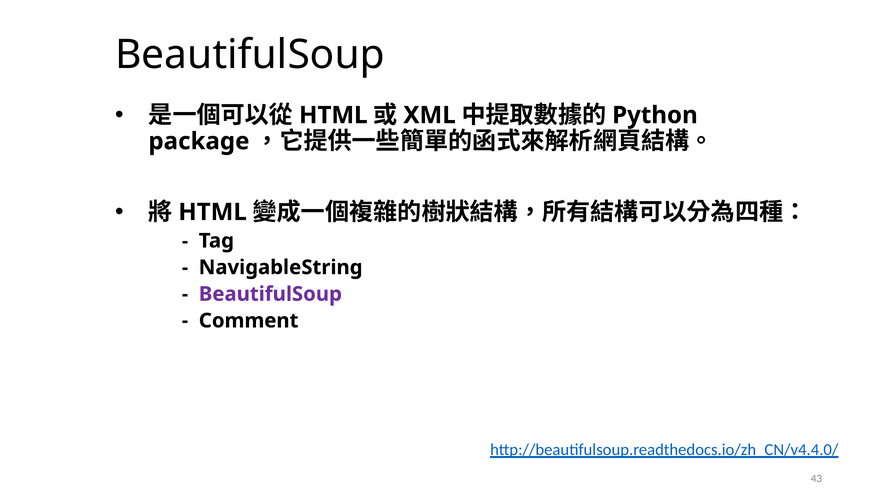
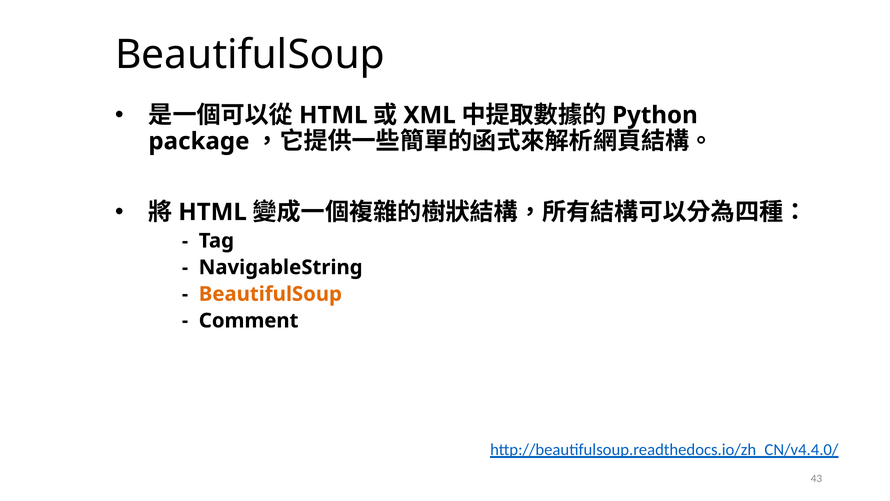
BeautifulSoup at (270, 294) colour: purple -> orange
